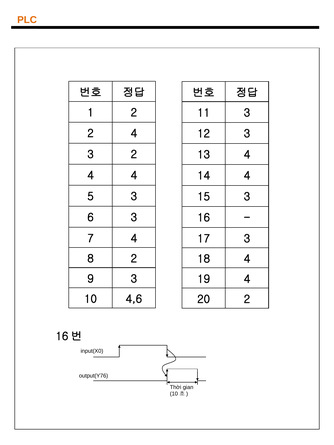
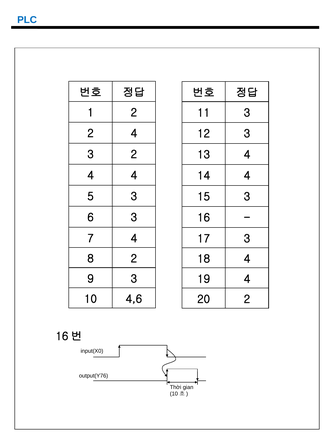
PLC colour: orange -> blue
